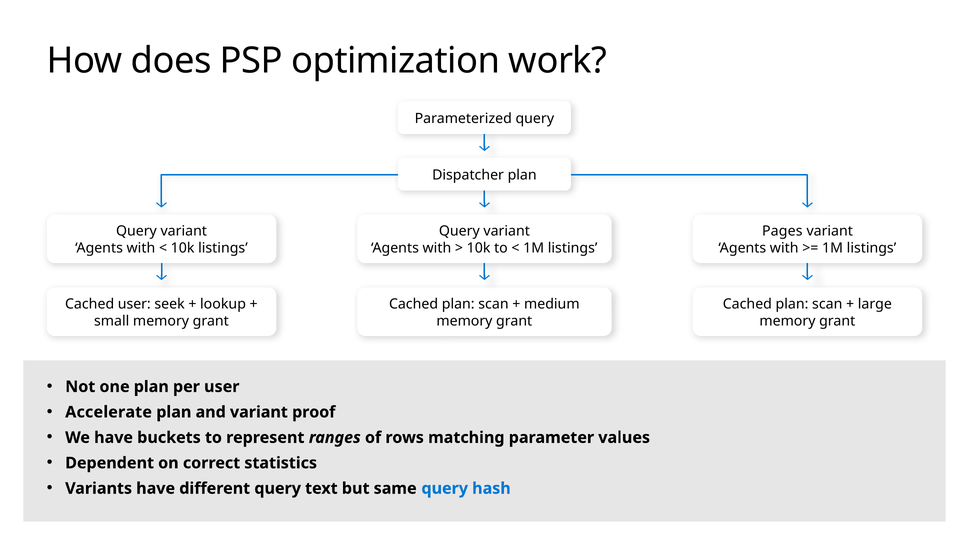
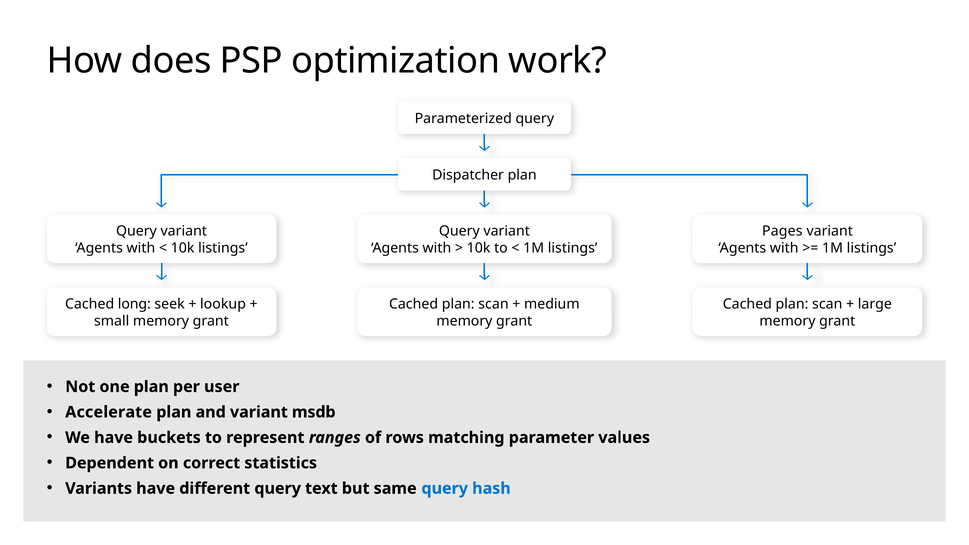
Cached user: user -> long
proof: proof -> msdb
